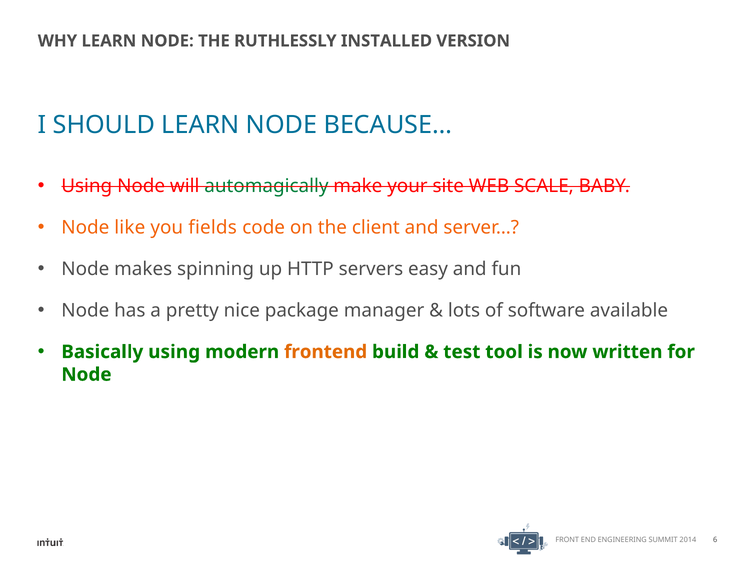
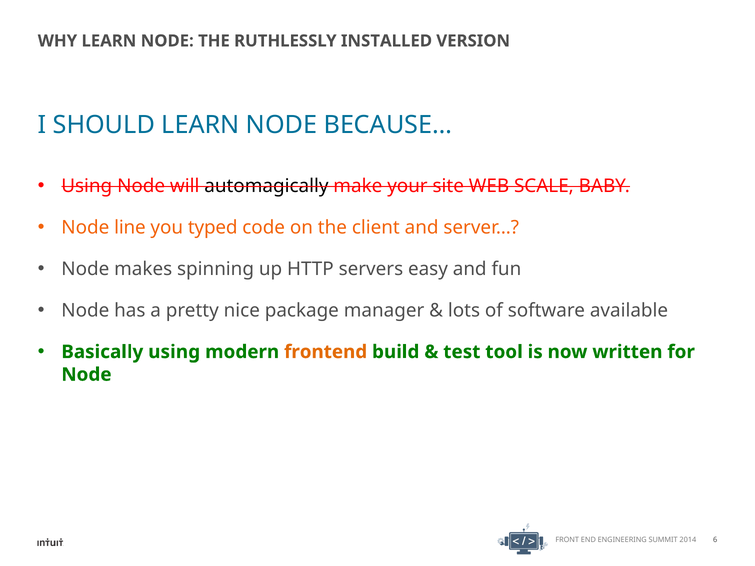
automagically colour: green -> black
like: like -> line
fields: fields -> typed
